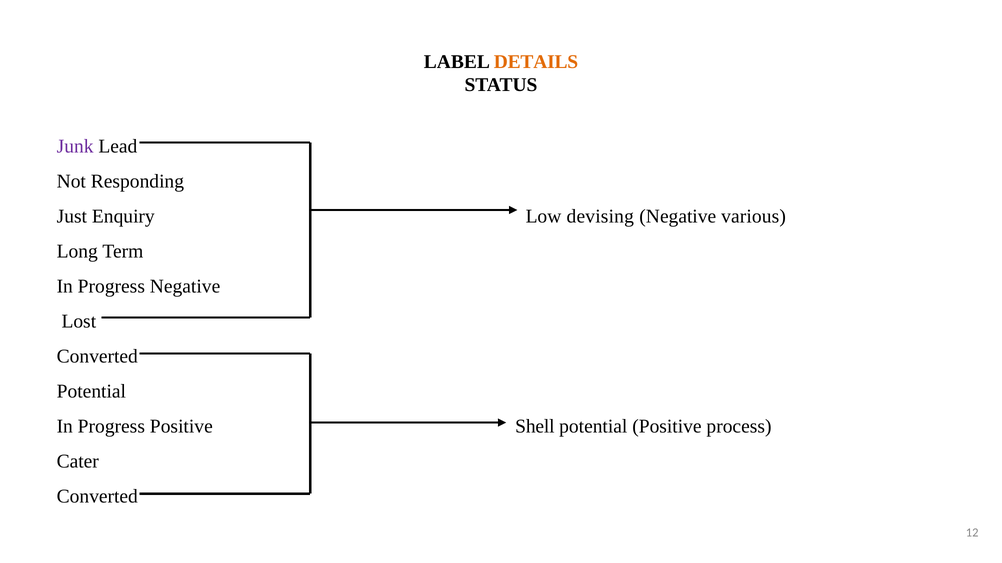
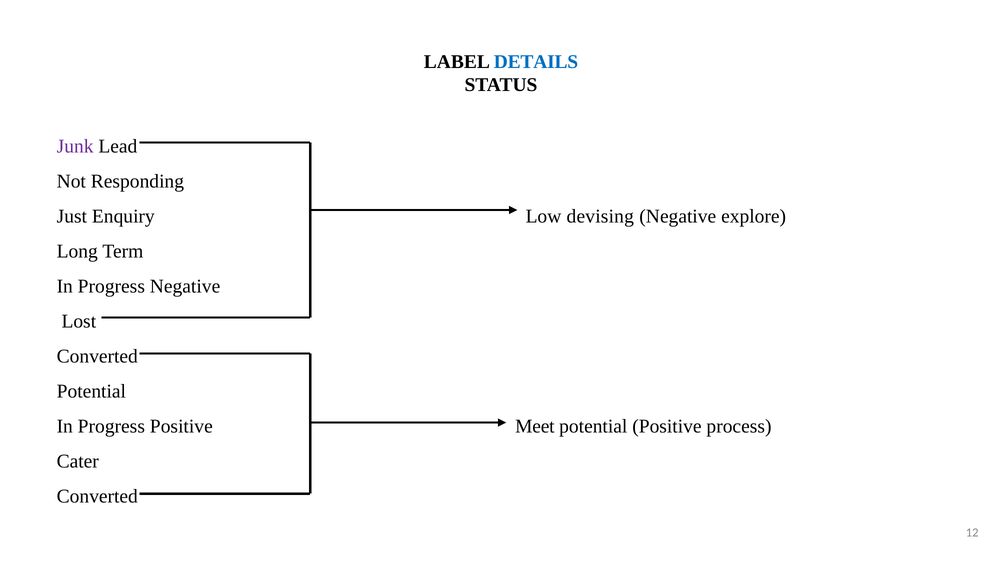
DETAILS colour: orange -> blue
various: various -> explore
Shell: Shell -> Meet
